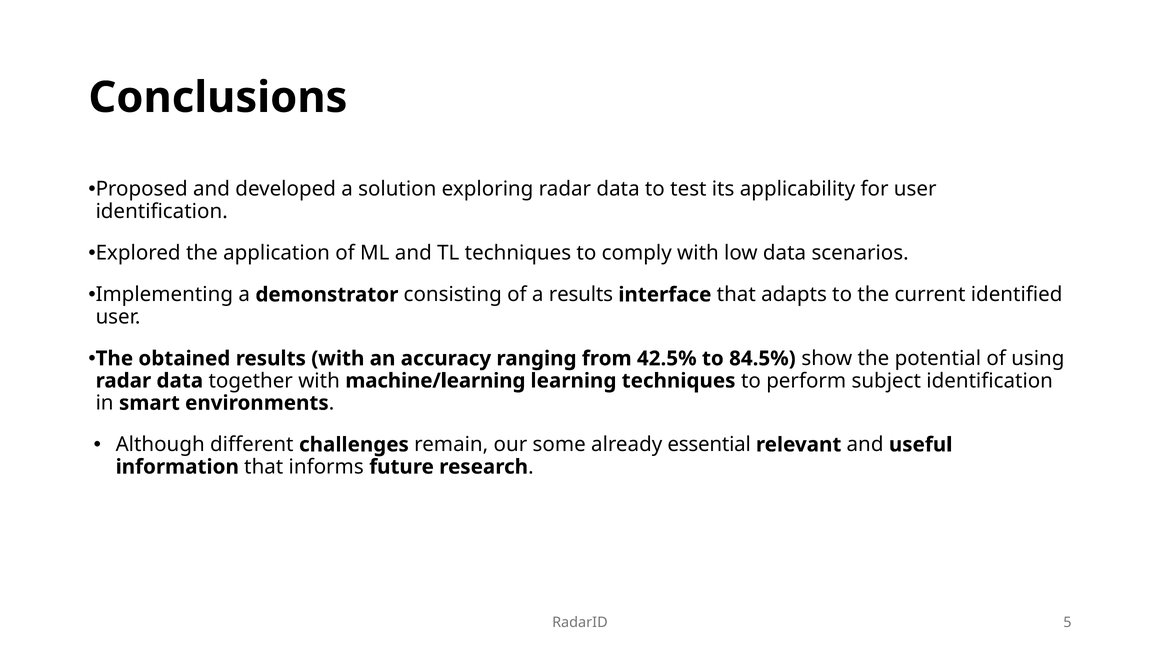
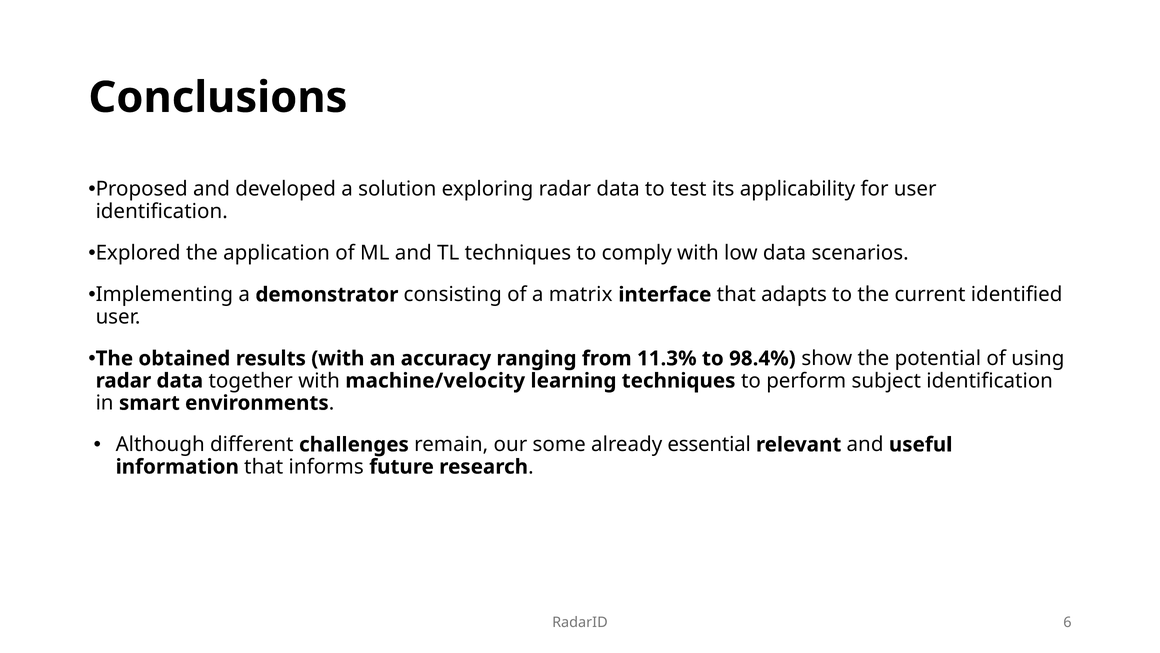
a results: results -> matrix
42.5%: 42.5% -> 11.3%
84.5%: 84.5% -> 98.4%
machine/learning: machine/learning -> machine/velocity
5: 5 -> 6
